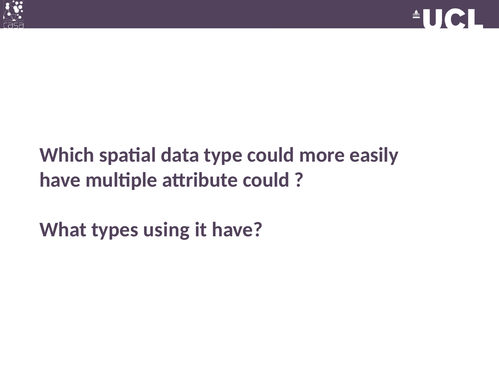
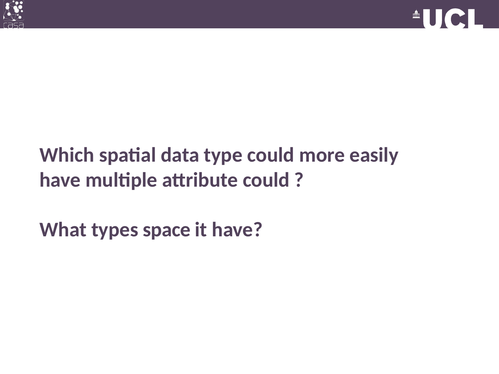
using: using -> space
